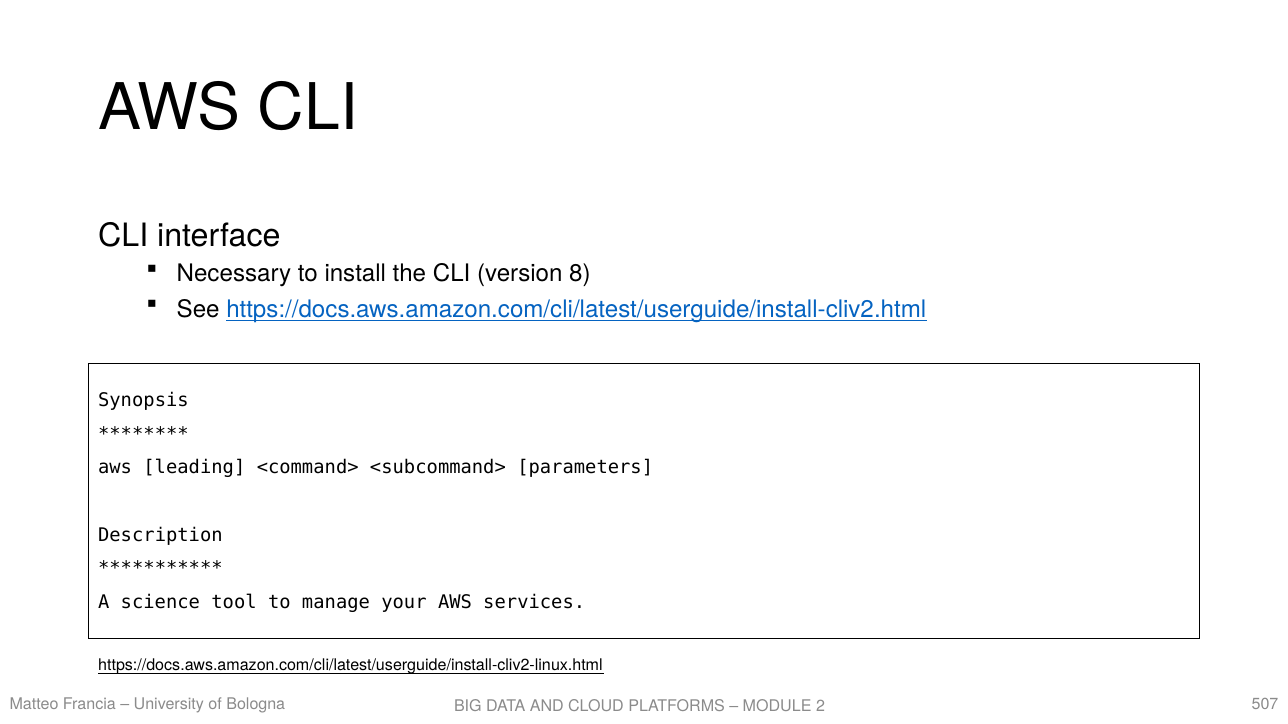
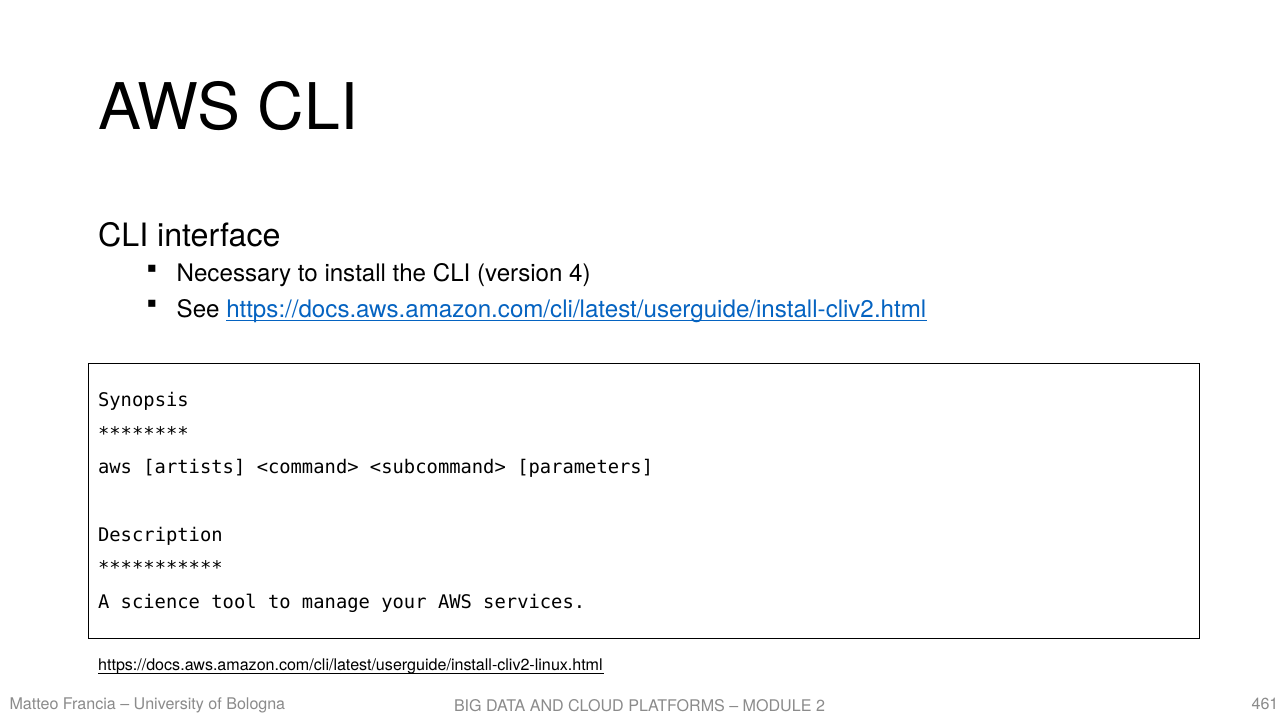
8: 8 -> 4
leading: leading -> artists
507: 507 -> 461
